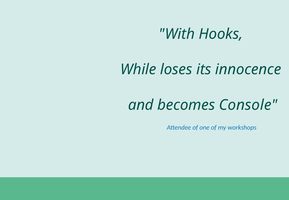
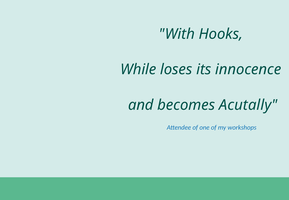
Console: Console -> Acutally
